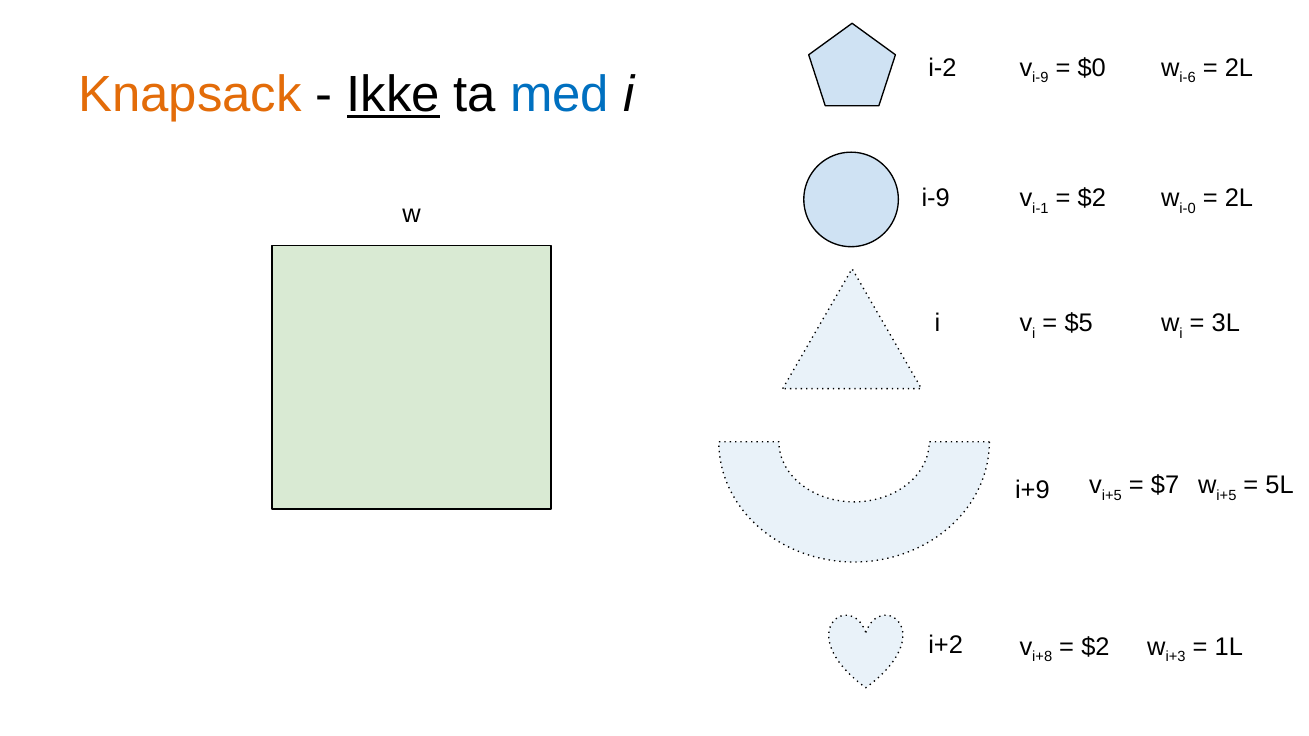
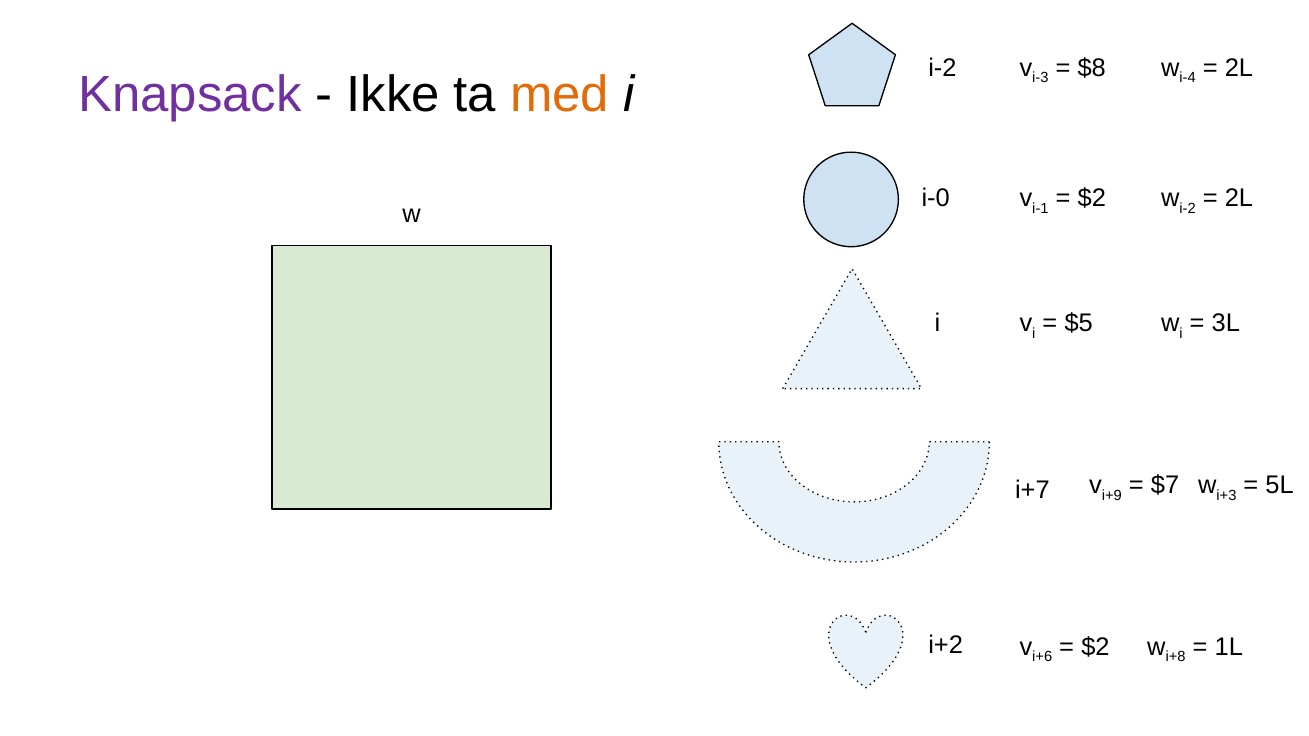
i-9 at (1040, 78): i-9 -> i-3
$0: $0 -> $8
i-6: i-6 -> i-4
Knapsack colour: orange -> purple
Ikke underline: present -> none
med colour: blue -> orange
i-9 at (936, 199): i-9 -> i-0
w i-0: i-0 -> i-2
i+5 at (1112, 496): i+5 -> i+9
w i+5: i+5 -> i+3
i+9: i+9 -> i+7
i+8: i+8 -> i+6
i+3: i+3 -> i+8
